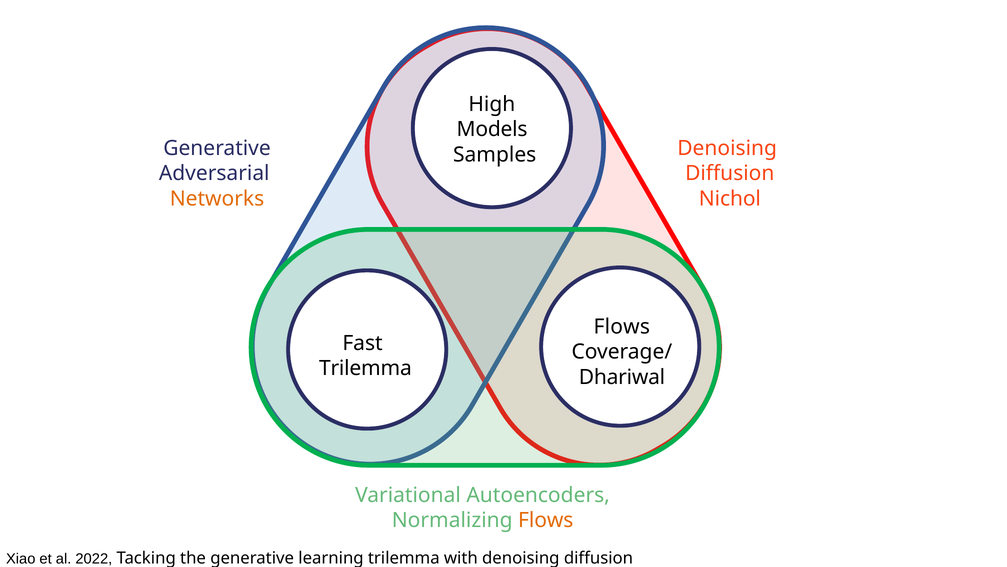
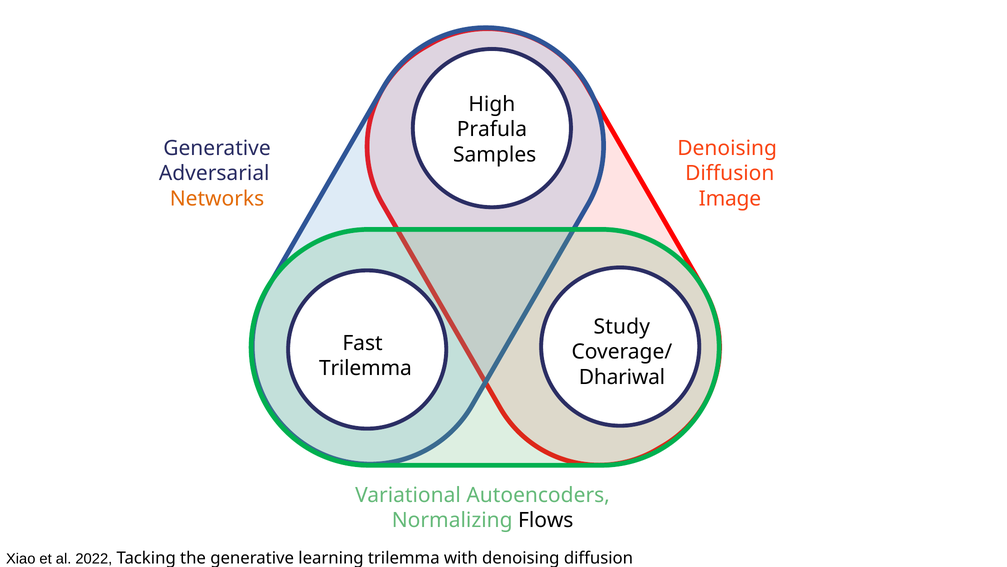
Models: Models -> Prafula
Nichol: Nichol -> Image
Flows at (622, 327): Flows -> Study
Flows at (546, 520) colour: orange -> black
